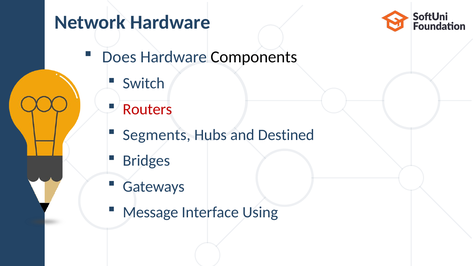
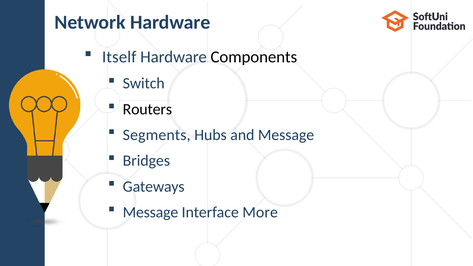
Does: Does -> Itself
Routers colour: red -> black
and Destined: Destined -> Message
Using: Using -> More
